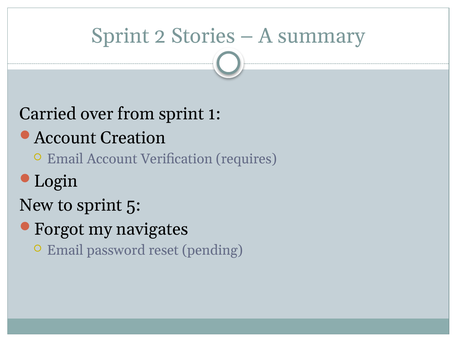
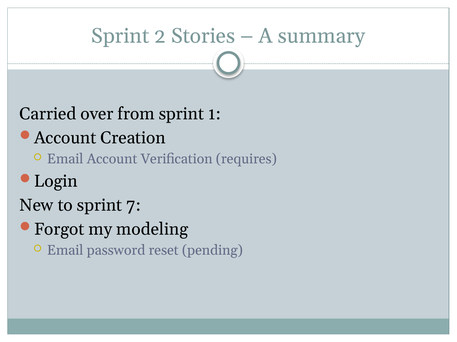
5: 5 -> 7
navigates: navigates -> modeling
